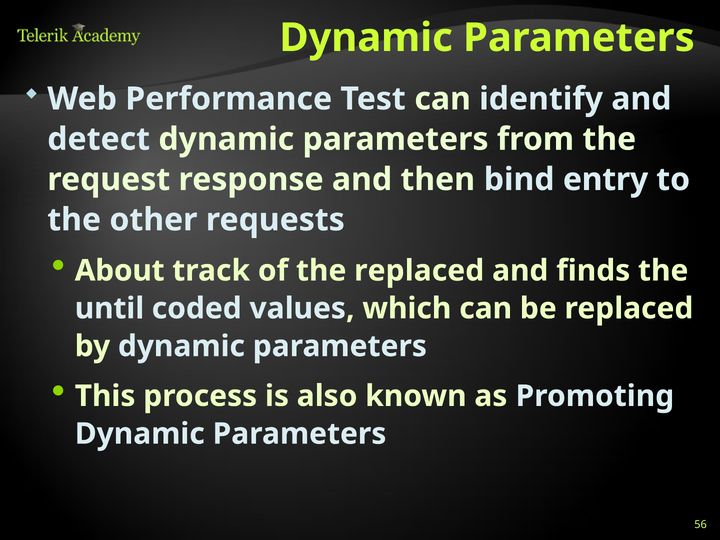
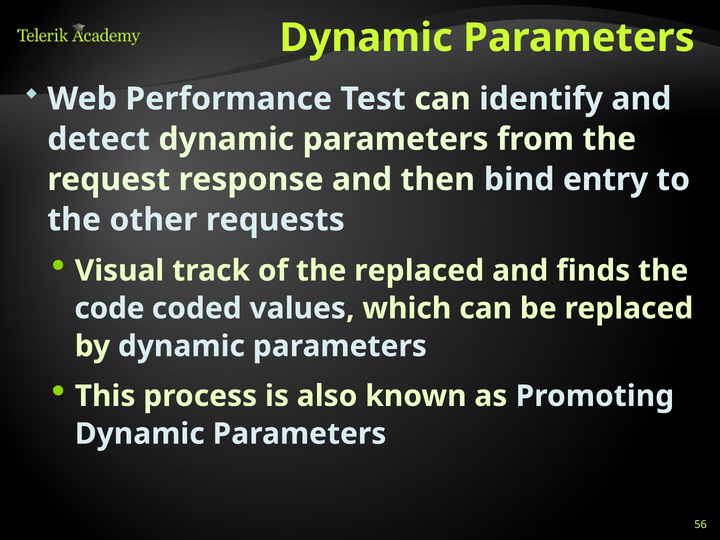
About: About -> Visual
until: until -> code
